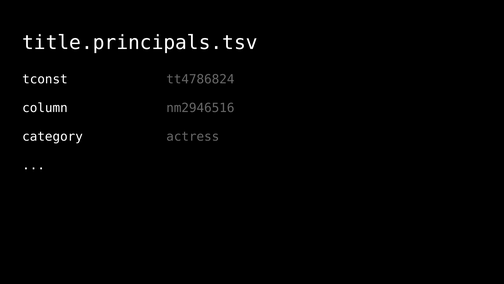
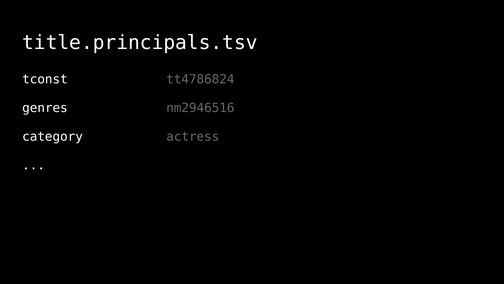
column: column -> genres
